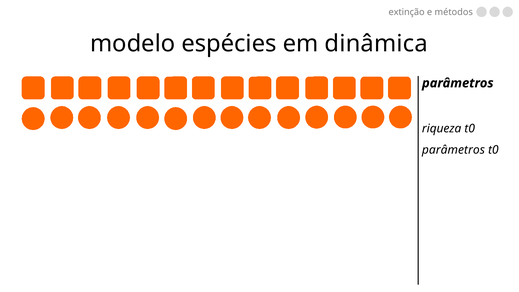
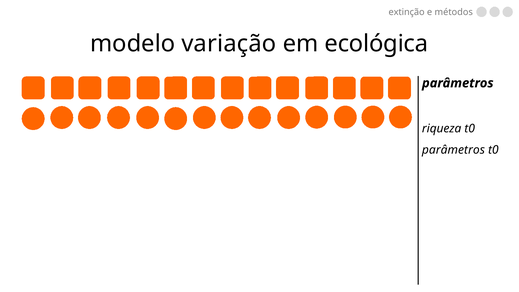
espécies: espécies -> variação
dinâmica: dinâmica -> ecológica
